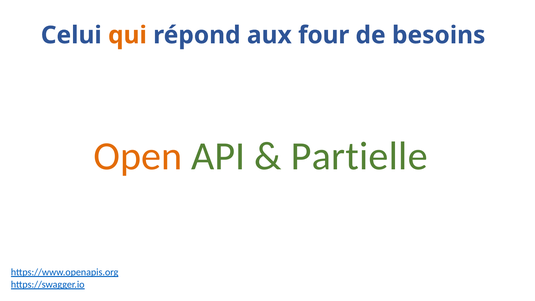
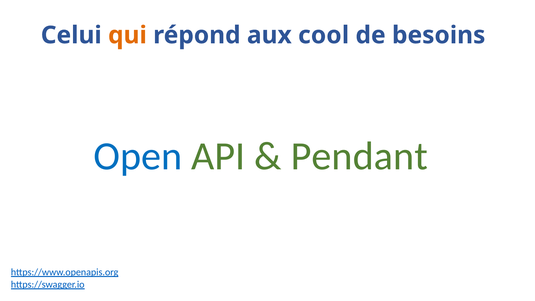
four: four -> cool
Open colour: orange -> blue
Partielle: Partielle -> Pendant
